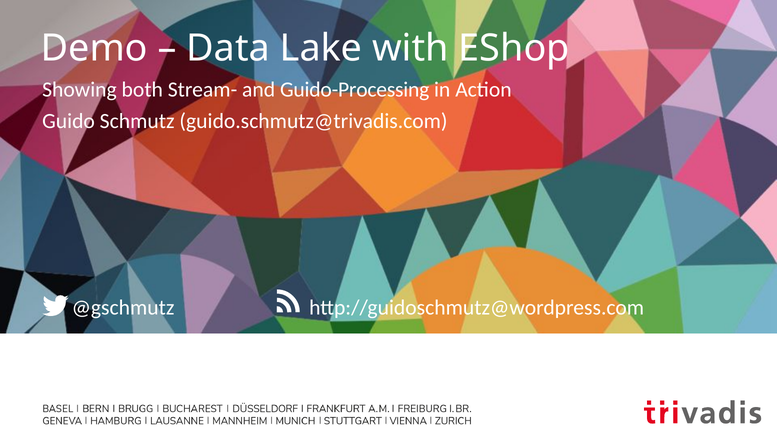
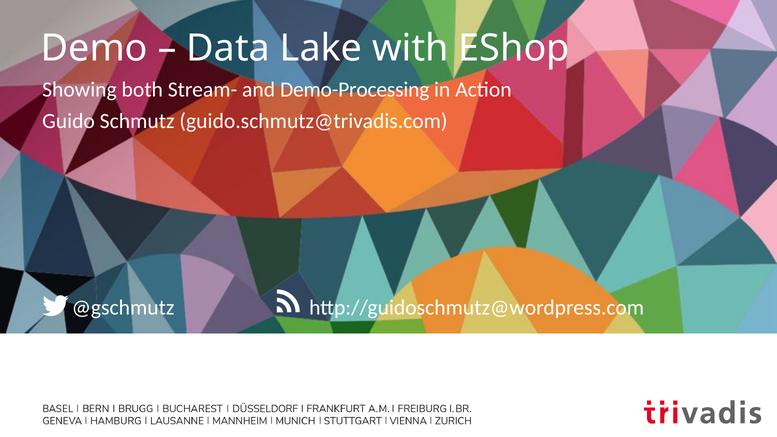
Guido-Processing: Guido-Processing -> Demo-Processing
